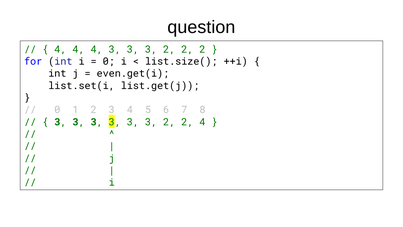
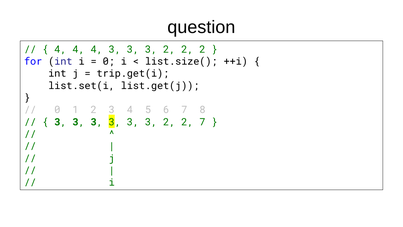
even.get(i: even.get(i -> trip.get(i
2 4: 4 -> 7
